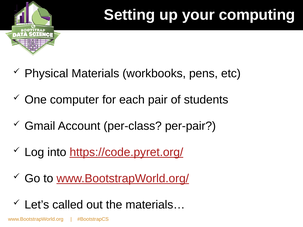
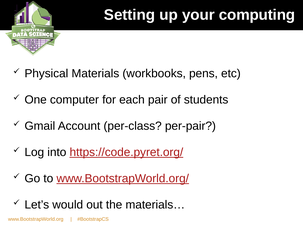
called: called -> would
